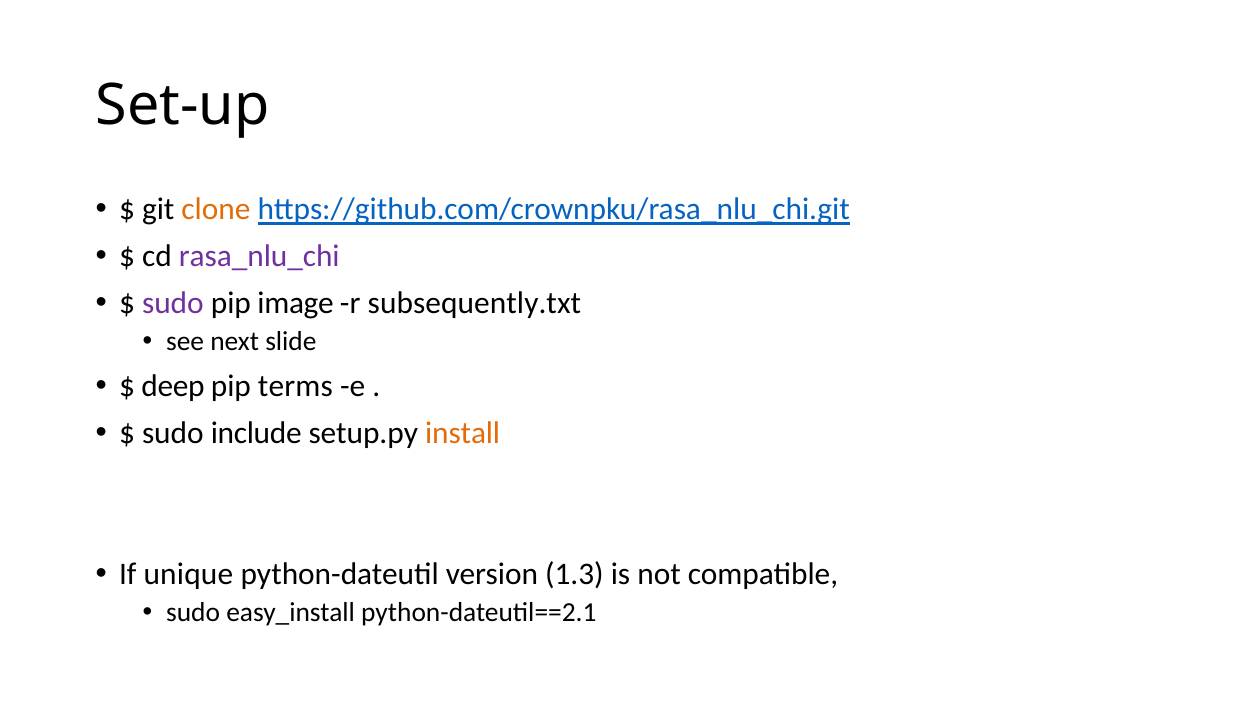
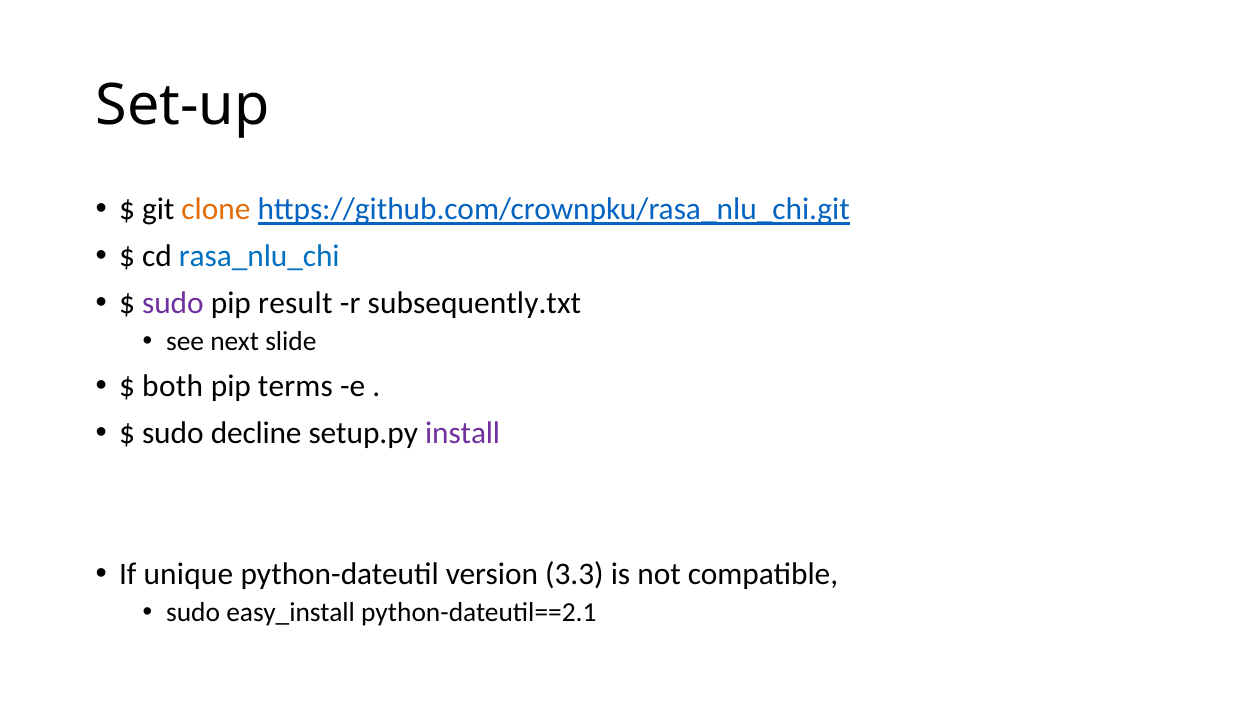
rasa_nlu_chi colour: purple -> blue
image: image -> result
deep: deep -> both
include: include -> decline
install colour: orange -> purple
1.3: 1.3 -> 3.3
